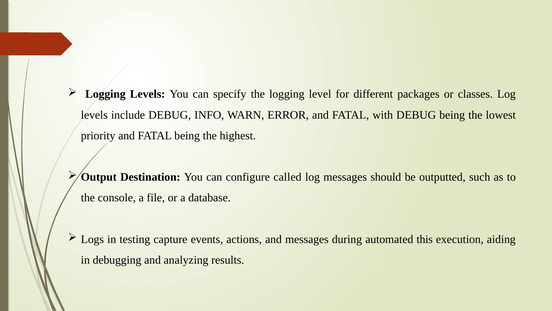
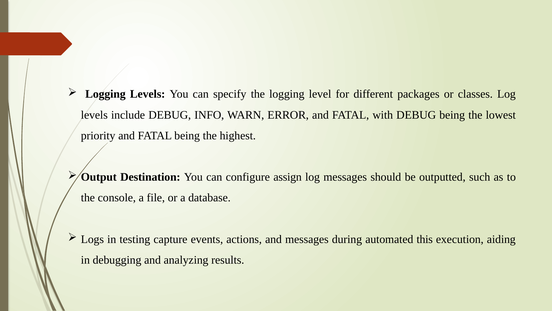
called: called -> assign
